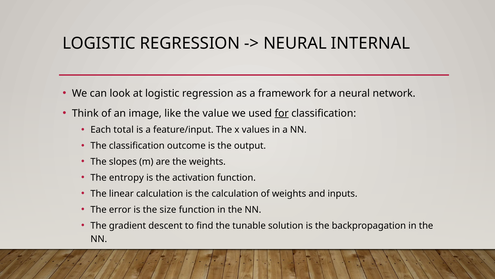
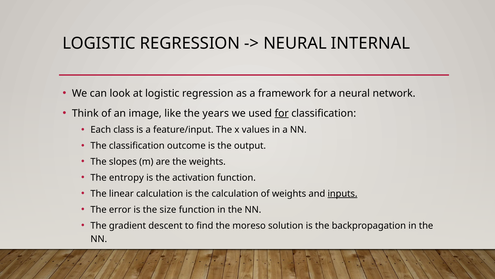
value: value -> years
total: total -> class
inputs underline: none -> present
tunable: tunable -> moreso
